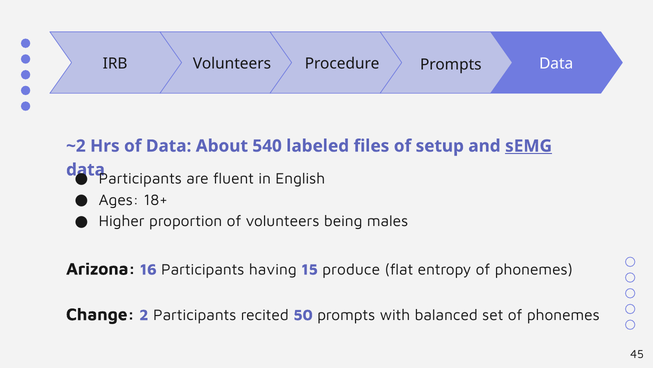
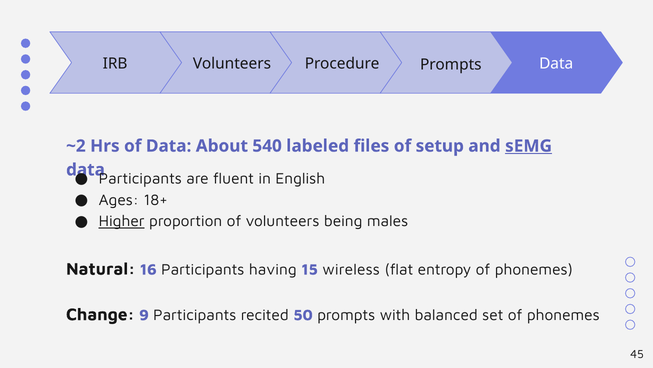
Higher underline: none -> present
Arizona: Arizona -> Natural
produce: produce -> wireless
2: 2 -> 9
